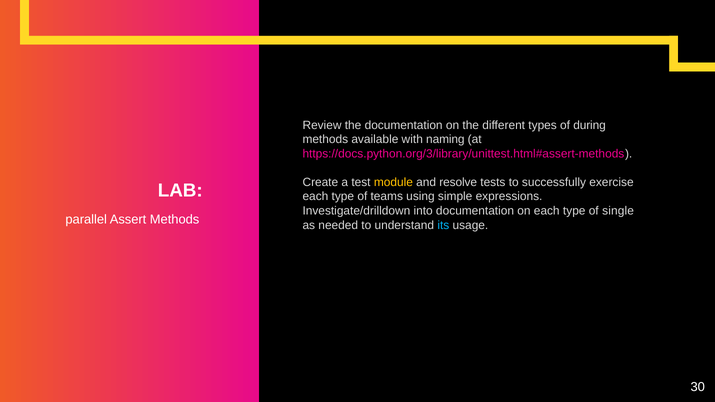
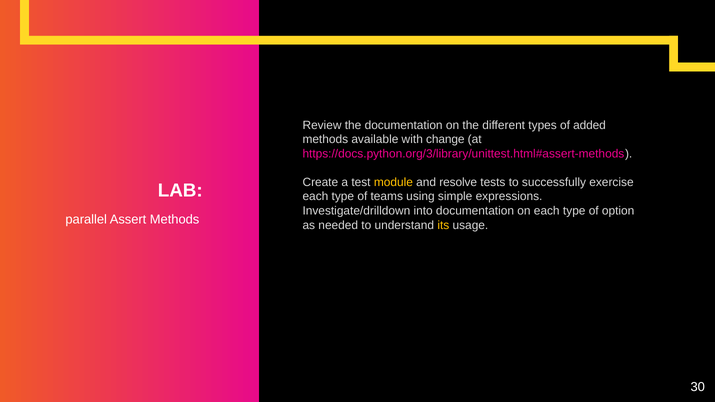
during: during -> added
naming: naming -> change
single: single -> option
its colour: light blue -> yellow
